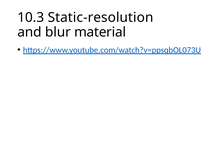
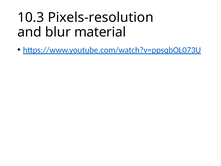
Static-resolution: Static-resolution -> Pixels-resolution
